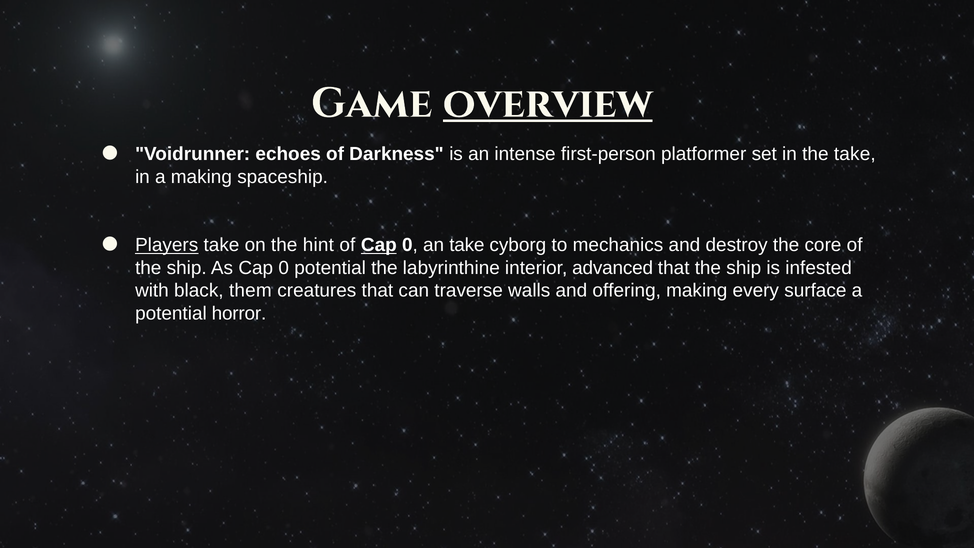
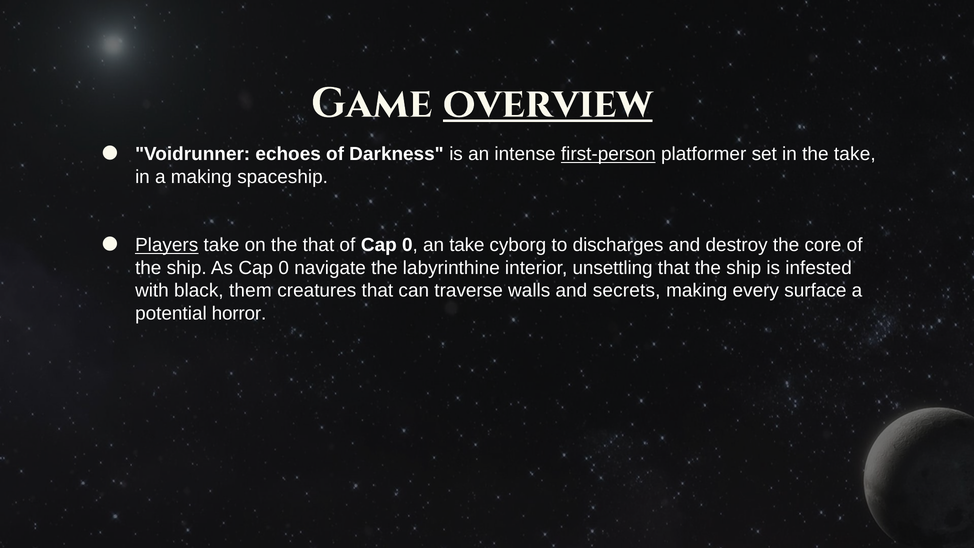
first-person underline: none -> present
the hint: hint -> that
Cap at (379, 245) underline: present -> none
mechanics: mechanics -> discharges
0 potential: potential -> navigate
advanced: advanced -> unsettling
offering: offering -> secrets
